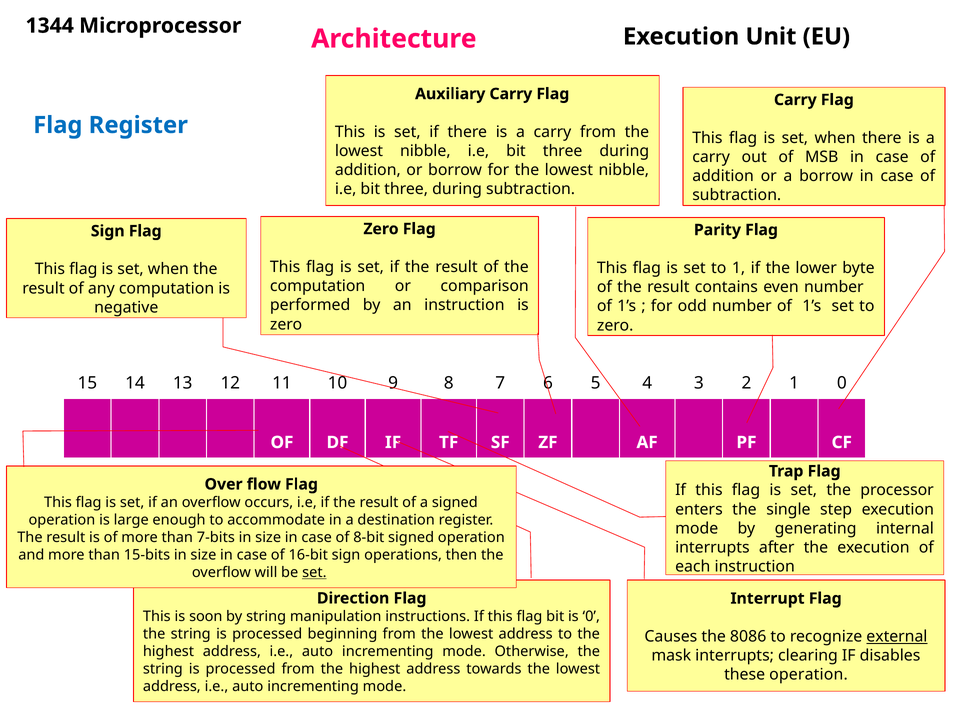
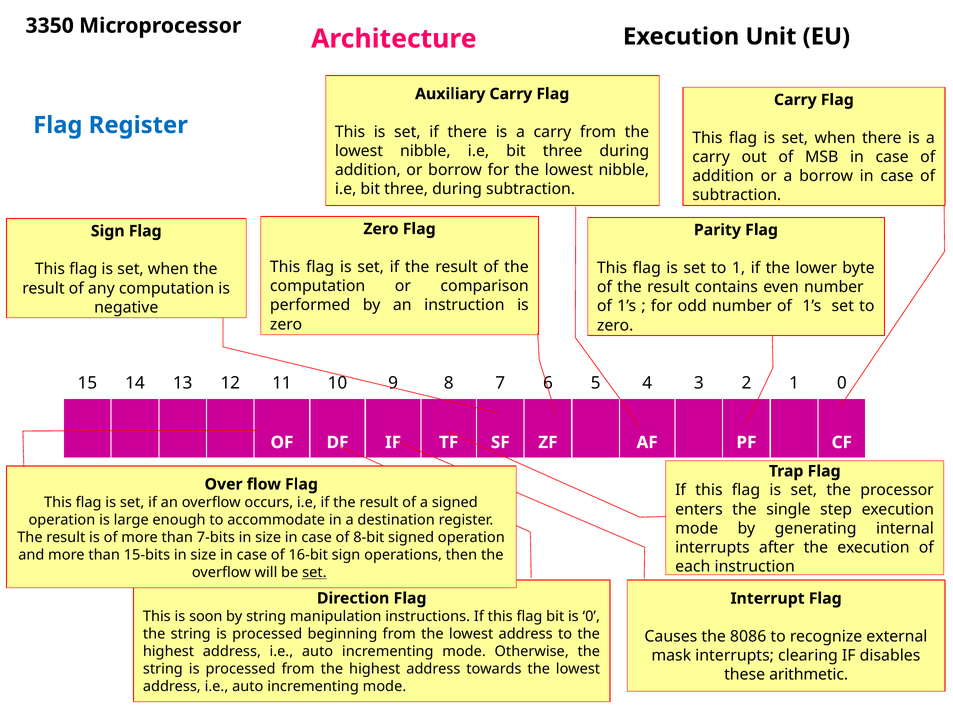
1344: 1344 -> 3350
external underline: present -> none
these operation: operation -> arithmetic
